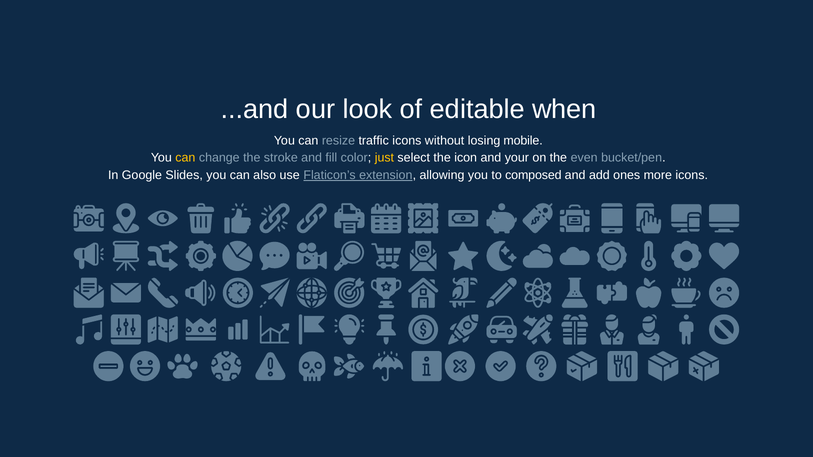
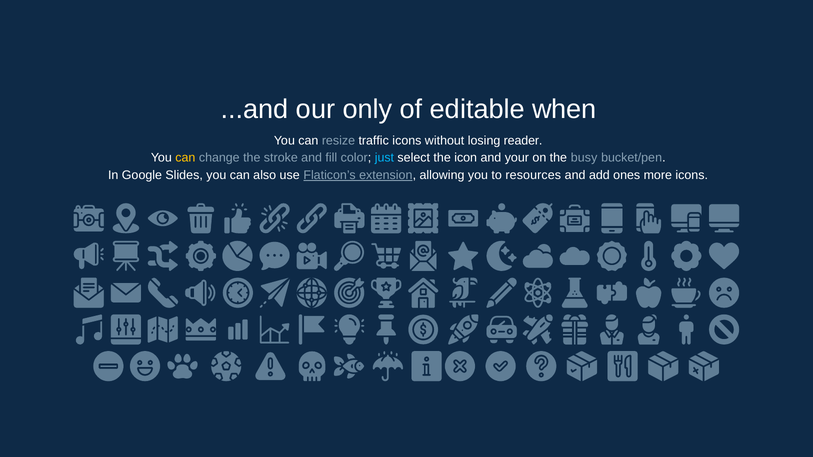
look: look -> only
mobile: mobile -> reader
just colour: yellow -> light blue
even: even -> busy
composed: composed -> resources
